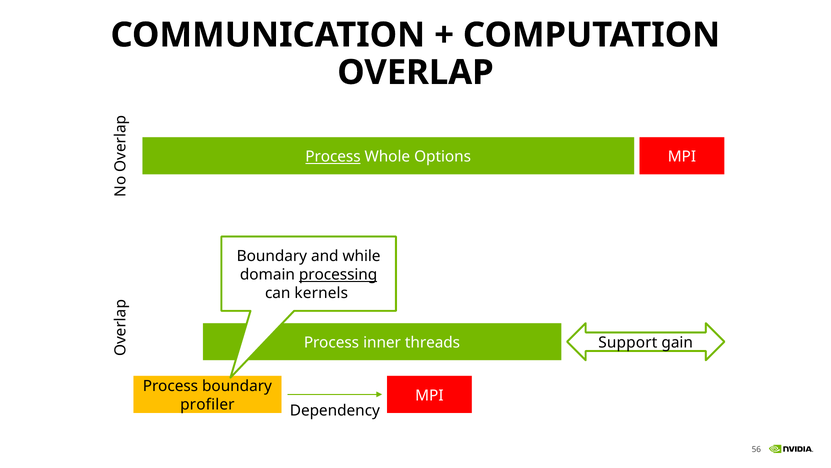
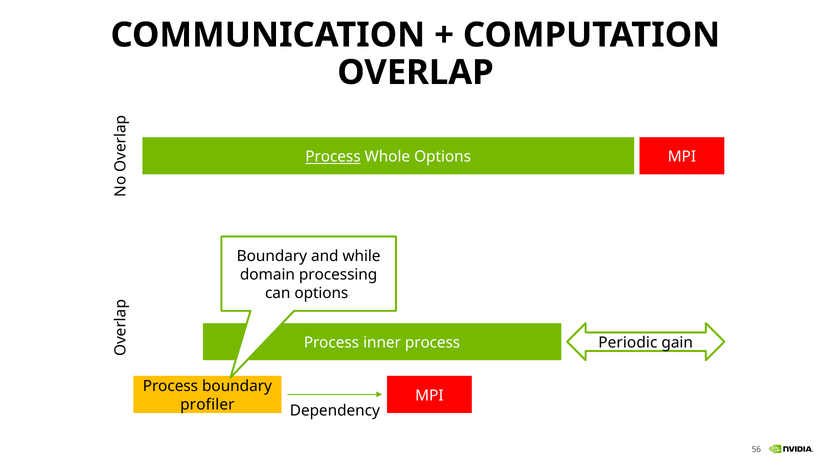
processing underline: present -> none
can kernels: kernels -> options
Support: Support -> Periodic
threads at (433, 342): threads -> process
